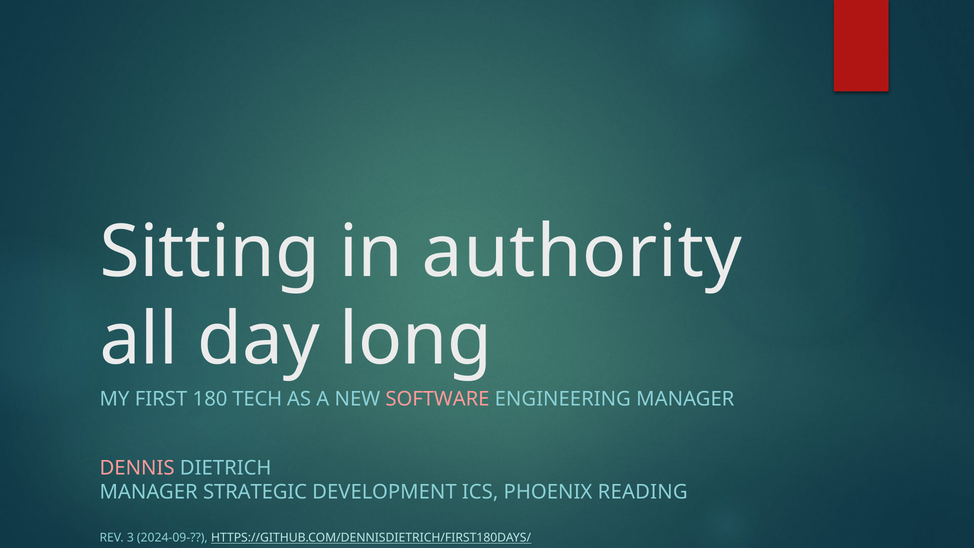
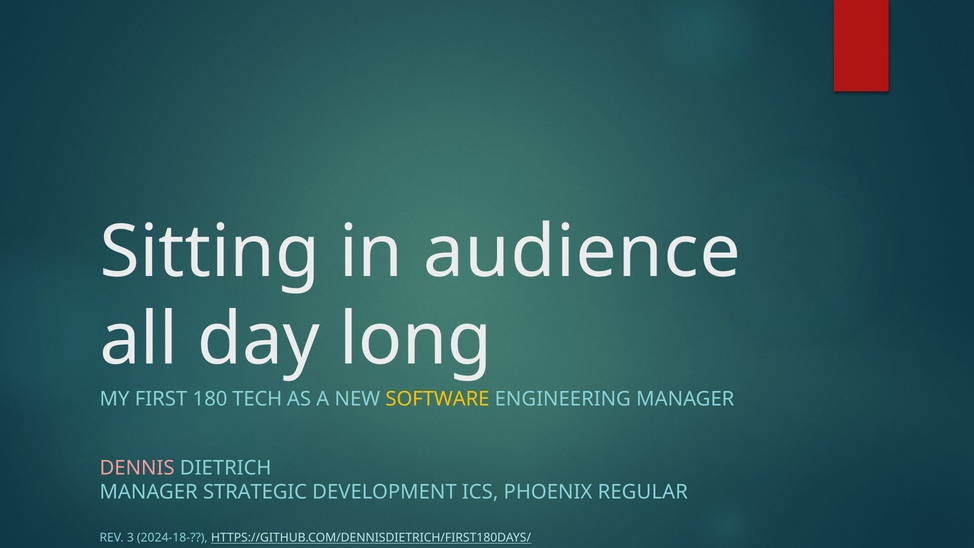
authority: authority -> audience
SOFTWARE colour: pink -> yellow
READING: READING -> REGULAR
2024-09-: 2024-09- -> 2024-18-
